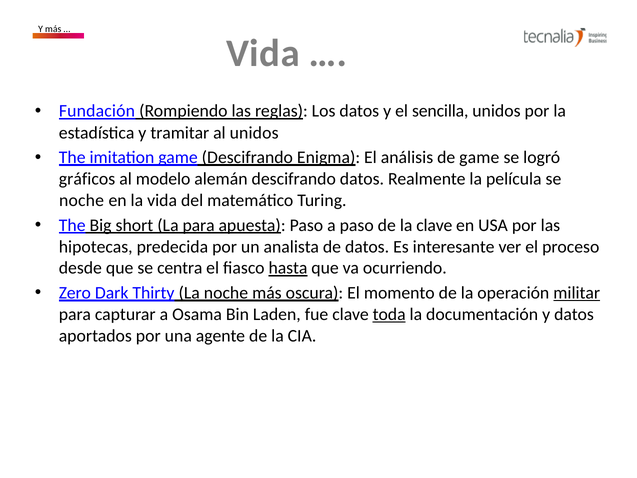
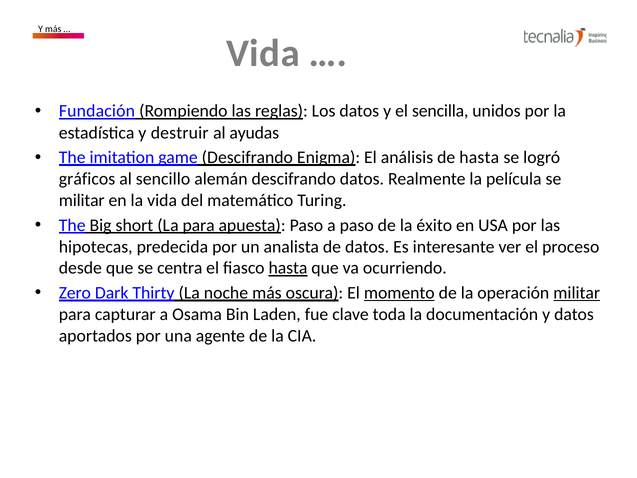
tramitar: tramitar -> destruir
al unidos: unidos -> ayudas
de game: game -> hasta
modelo: modelo -> sencillo
noche at (82, 200): noche -> militar
la clave: clave -> éxito
momento underline: none -> present
toda underline: present -> none
